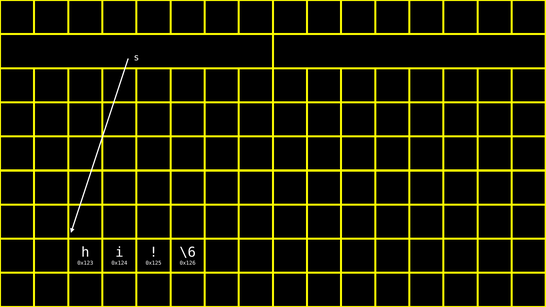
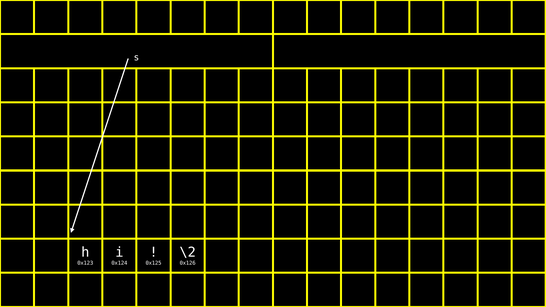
\6: \6 -> \2
